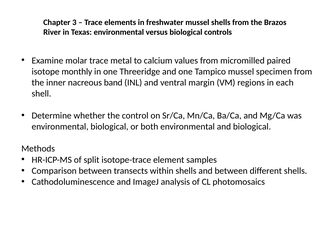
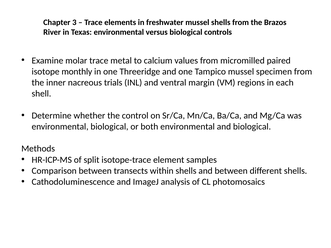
band: band -> trials
